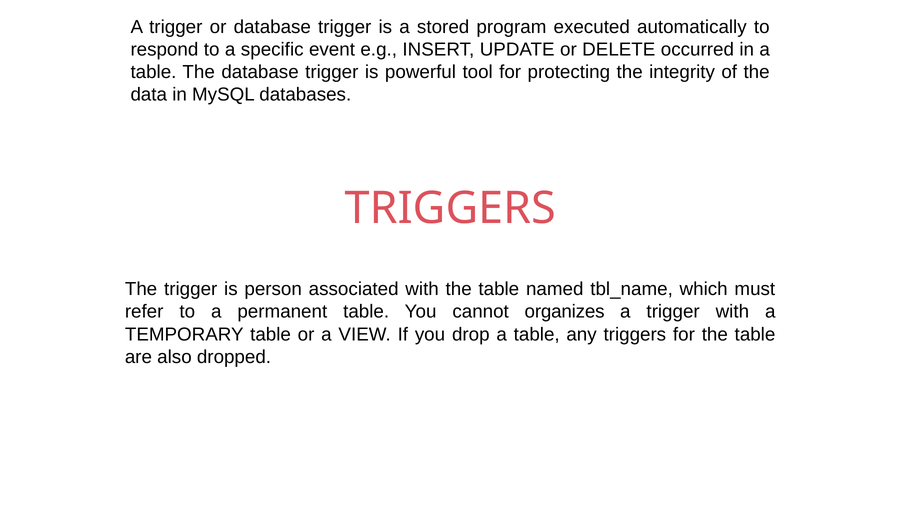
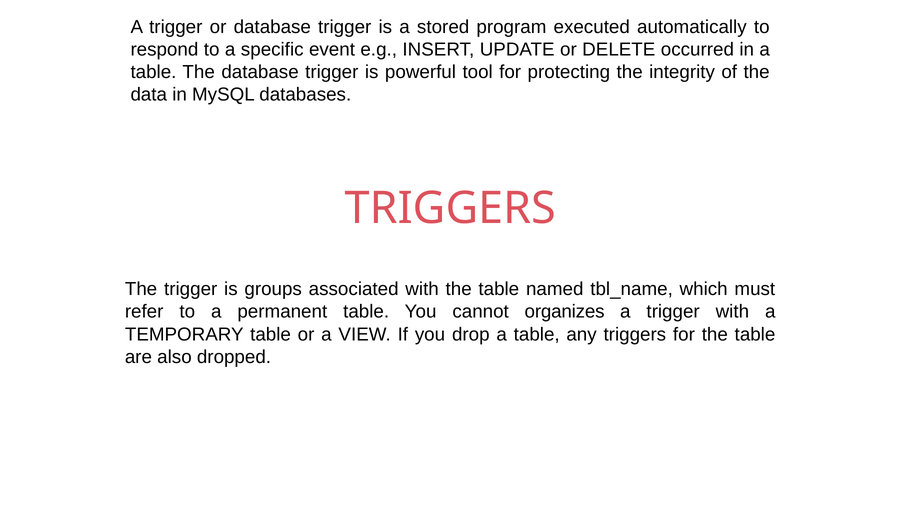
person: person -> groups
